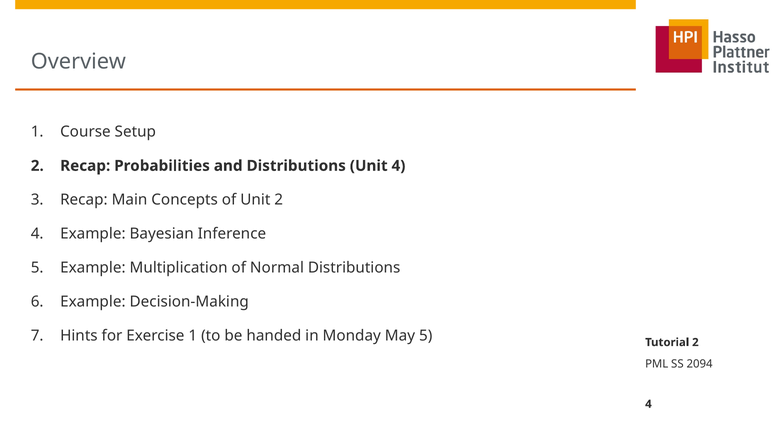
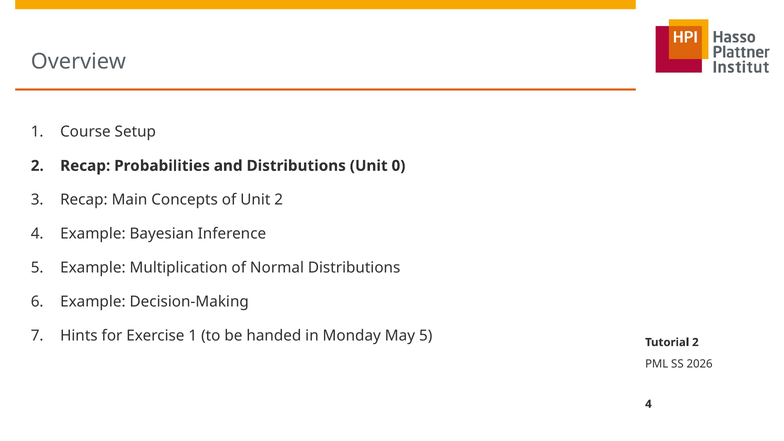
Unit 4: 4 -> 0
2094: 2094 -> 2026
